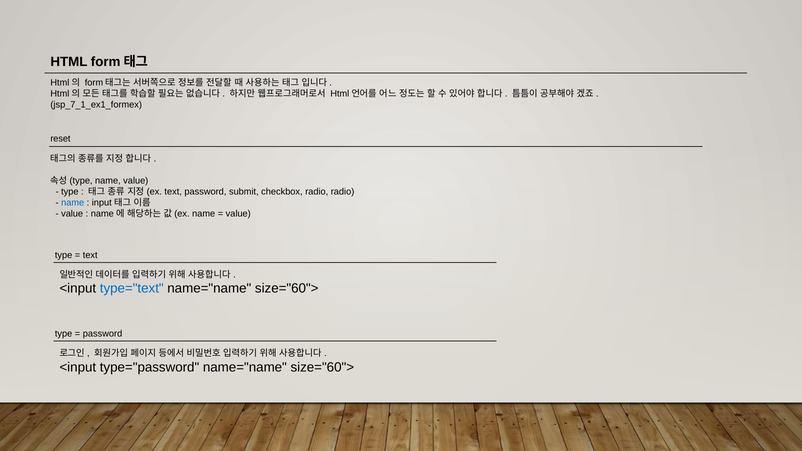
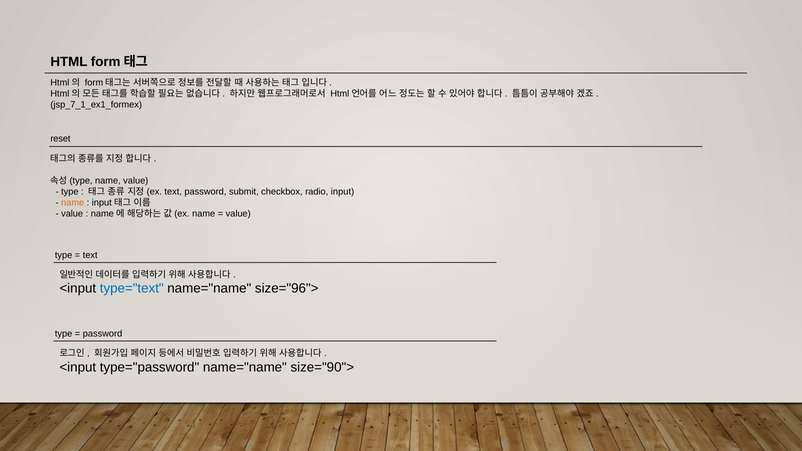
radio radio: radio -> input
name at (73, 203) colour: blue -> orange
size="60"> at (287, 289): size="60"> -> size="96">
type="password name="name size="60">: size="60"> -> size="90">
